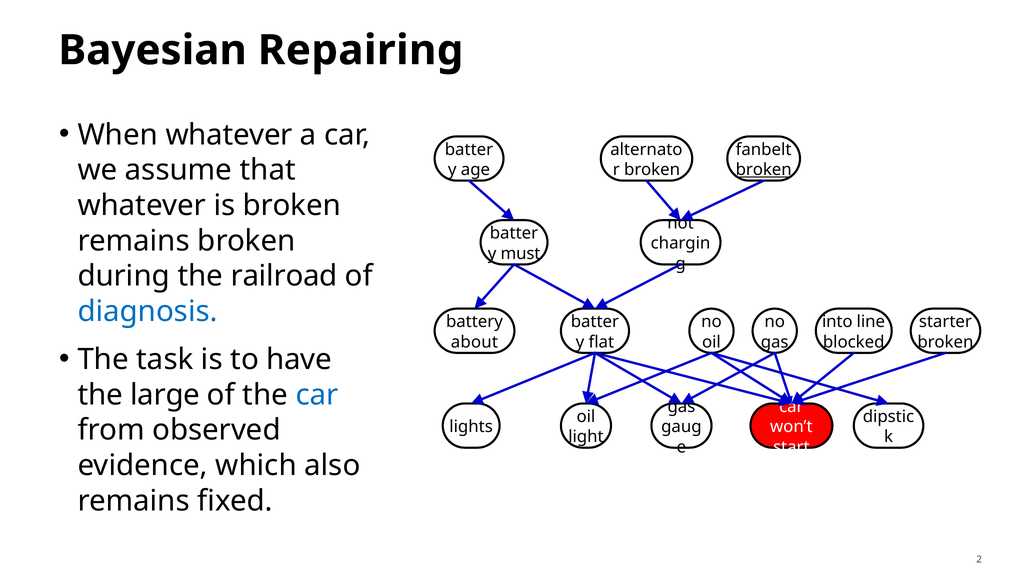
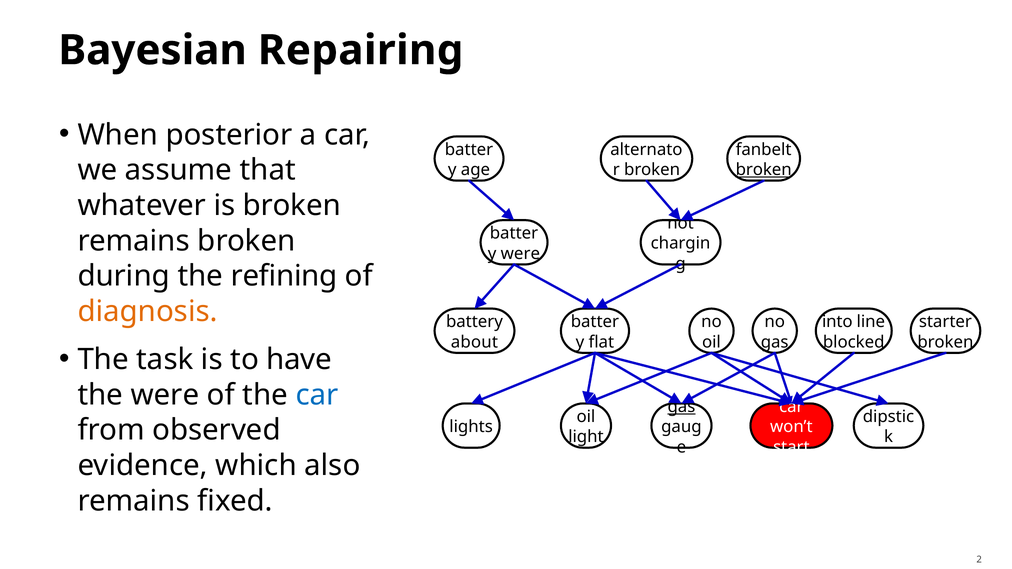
When whatever: whatever -> posterior
must at (521, 254): must -> were
railroad: railroad -> refining
diagnosis colour: blue -> orange
the large: large -> were
gas at (681, 407) underline: none -> present
